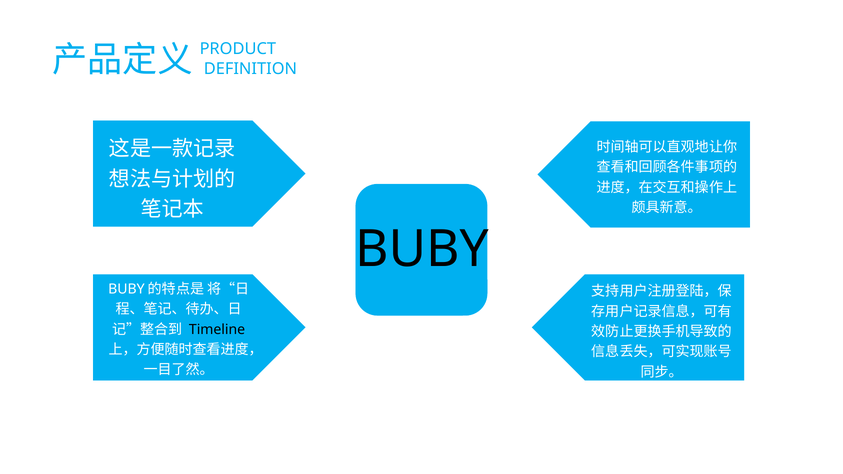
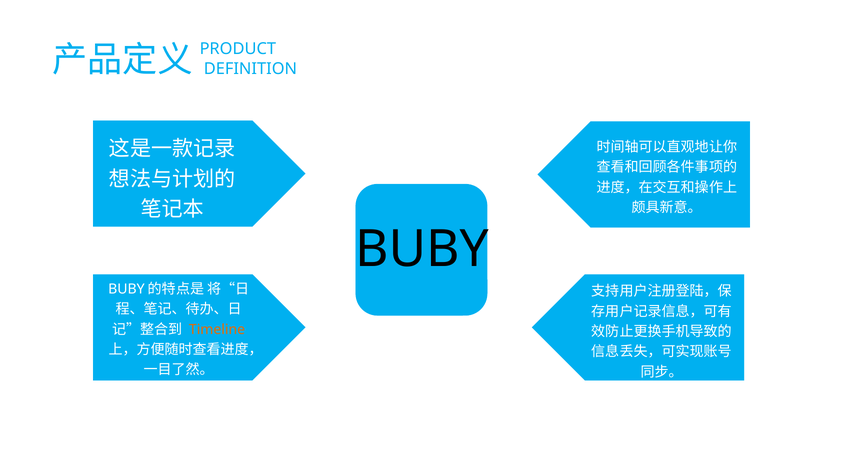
Timeline colour: black -> orange
